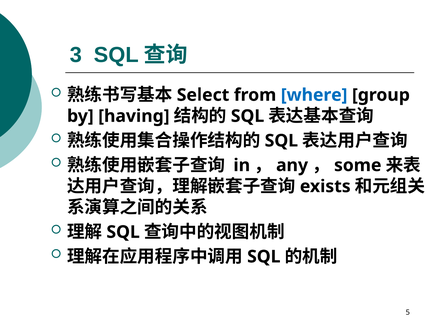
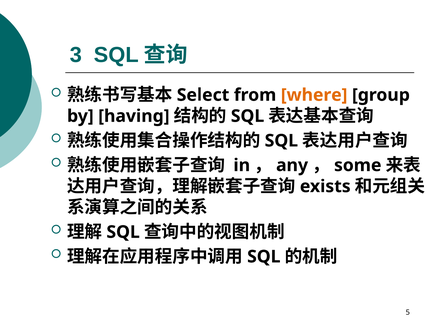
where colour: blue -> orange
